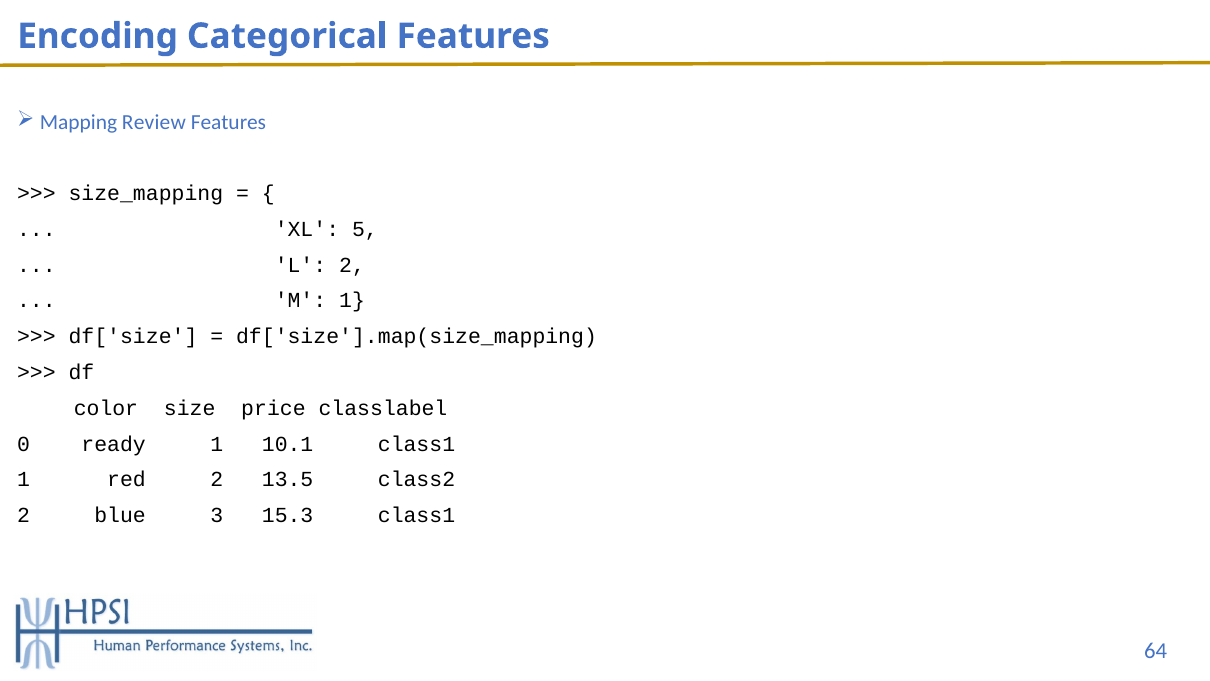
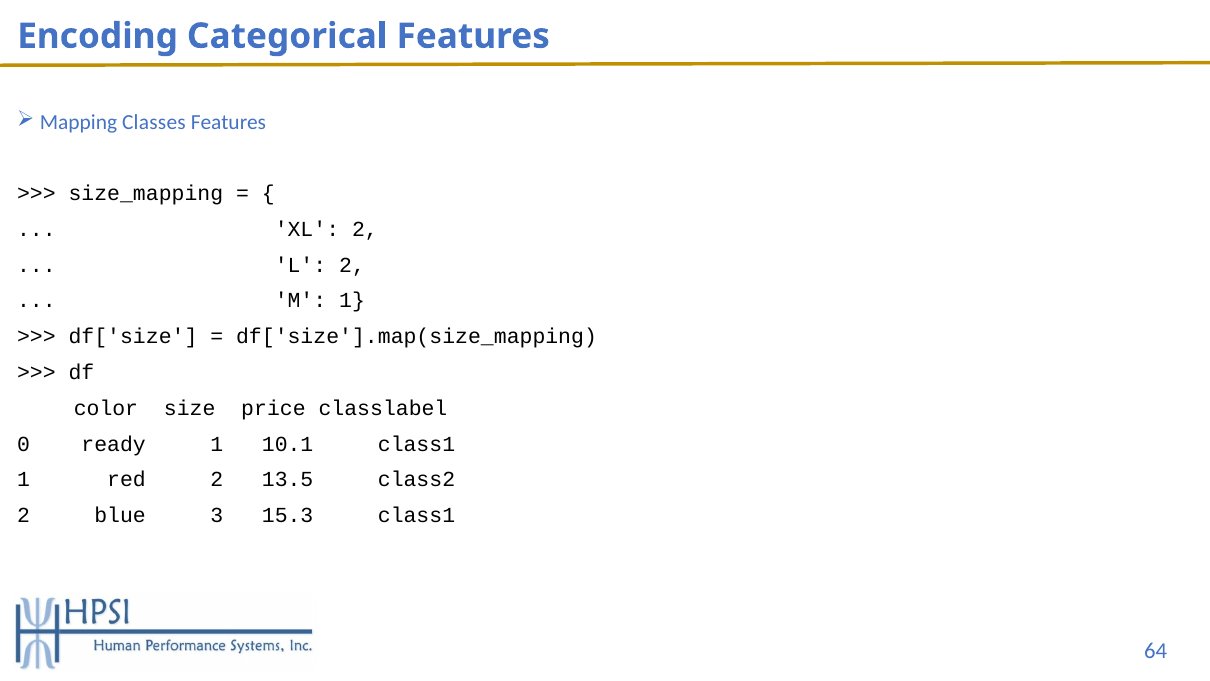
Review: Review -> Classes
XL 5: 5 -> 2
